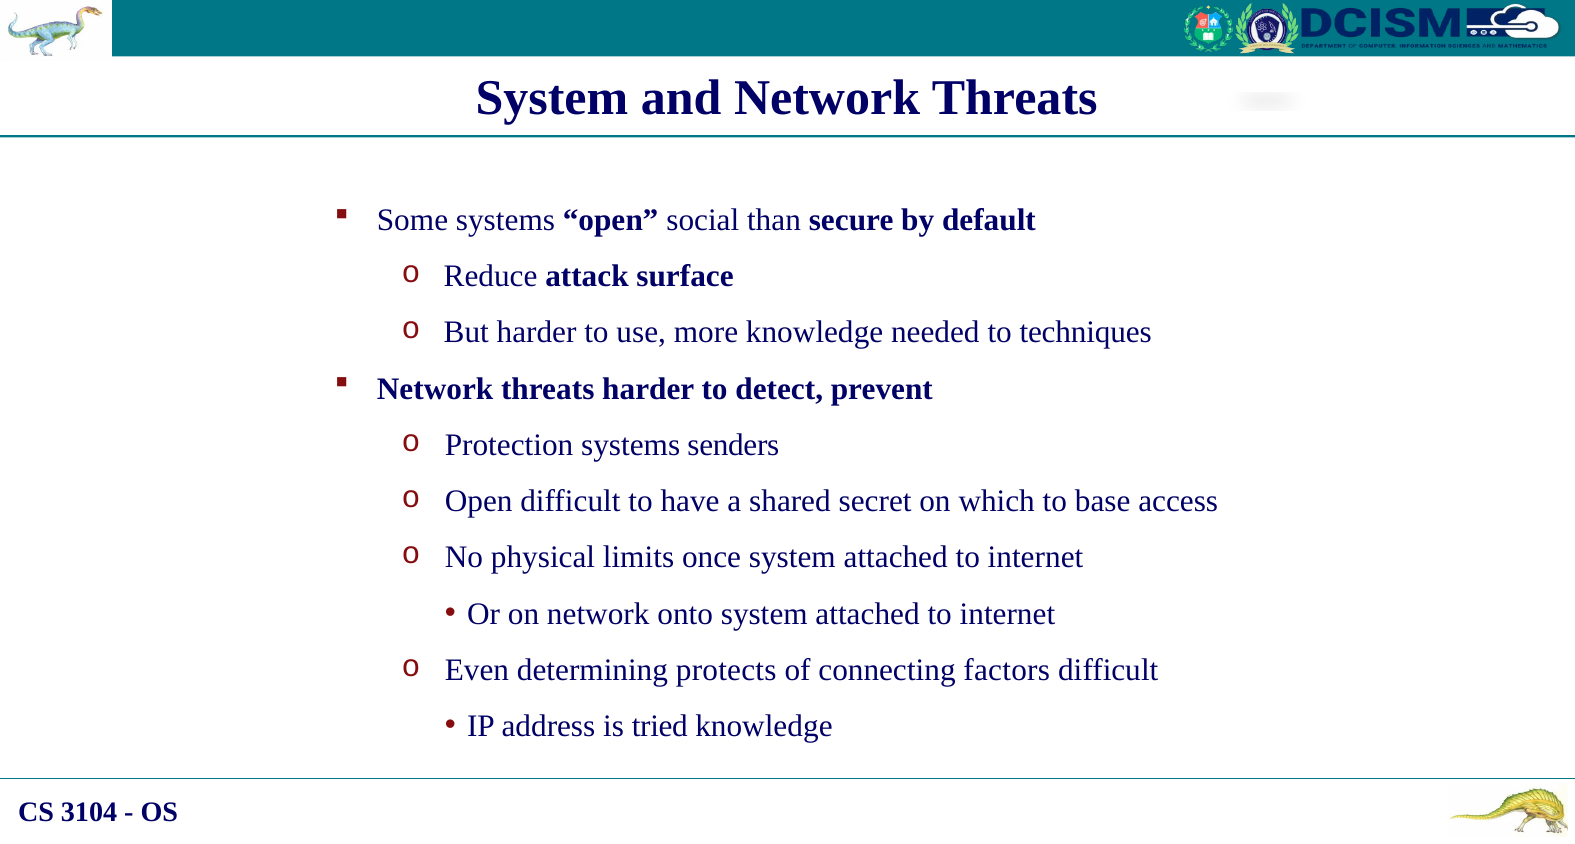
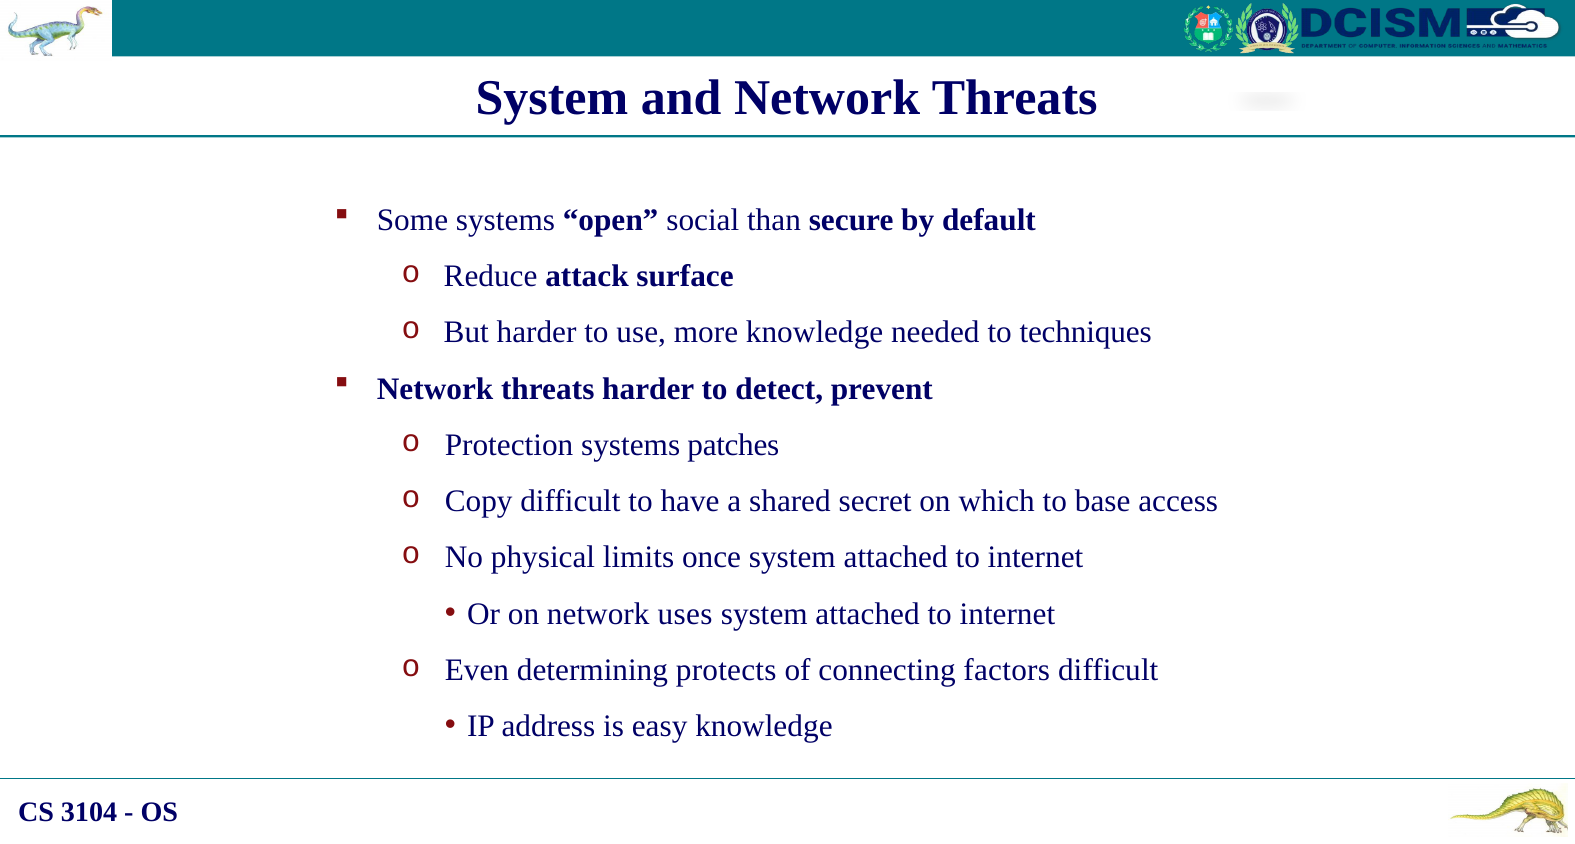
senders: senders -> patches
Open at (479, 501): Open -> Copy
onto: onto -> uses
tried: tried -> easy
